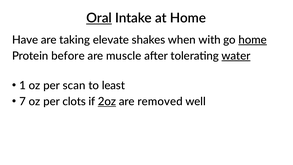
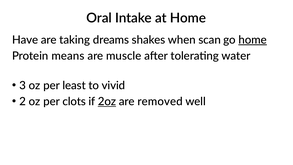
Oral underline: present -> none
elevate: elevate -> dreams
with: with -> scan
before: before -> means
water underline: present -> none
1: 1 -> 3
scan: scan -> least
least: least -> vivid
7: 7 -> 2
